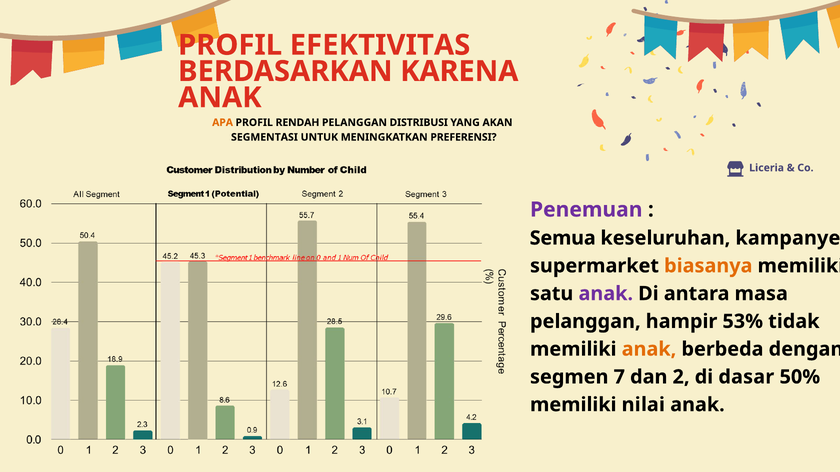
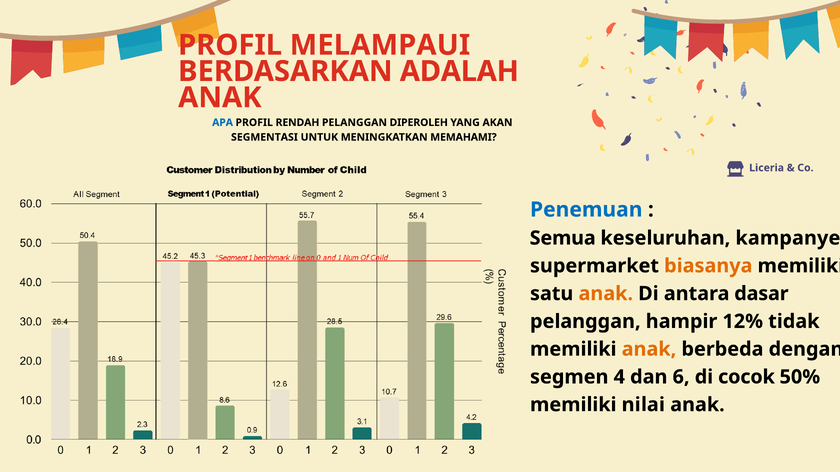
EFEKTIVITAS: EFEKTIVITAS -> MELAMPAUI
KARENA: KARENA -> ADALAH
APA colour: orange -> blue
DISTRIBUSI: DISTRIBUSI -> DIPEROLEH
PREFERENSI: PREFERENSI -> MEMAHAMI
Penemuan colour: purple -> blue
anak at (606, 294) colour: purple -> orange
masa: masa -> dasar
53%: 53% -> 12%
7: 7 -> 4
2: 2 -> 6
dasar: dasar -> cocok
